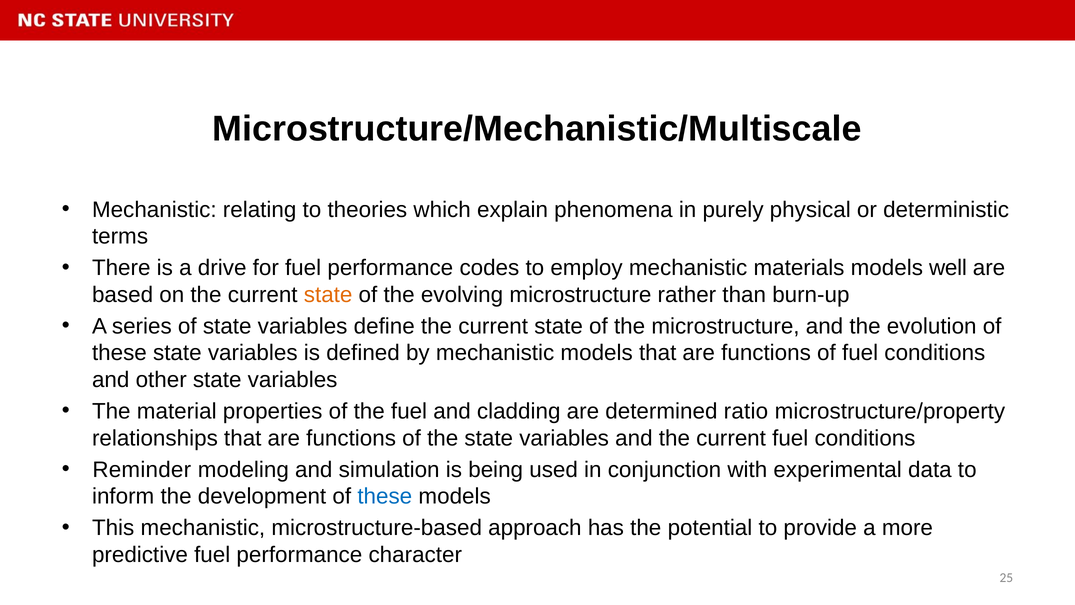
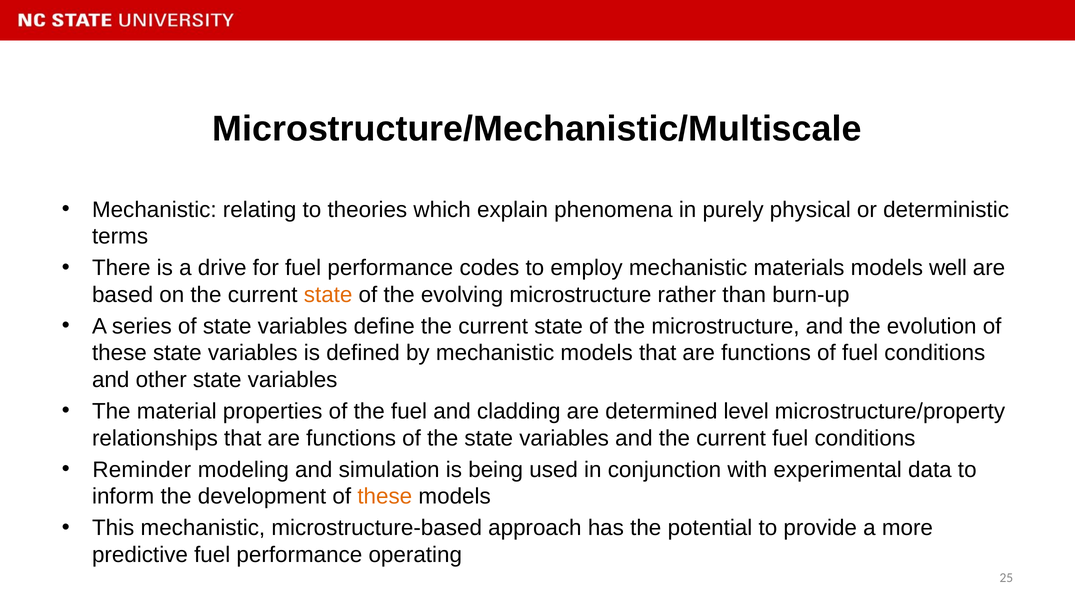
ratio: ratio -> level
these at (385, 496) colour: blue -> orange
character: character -> operating
